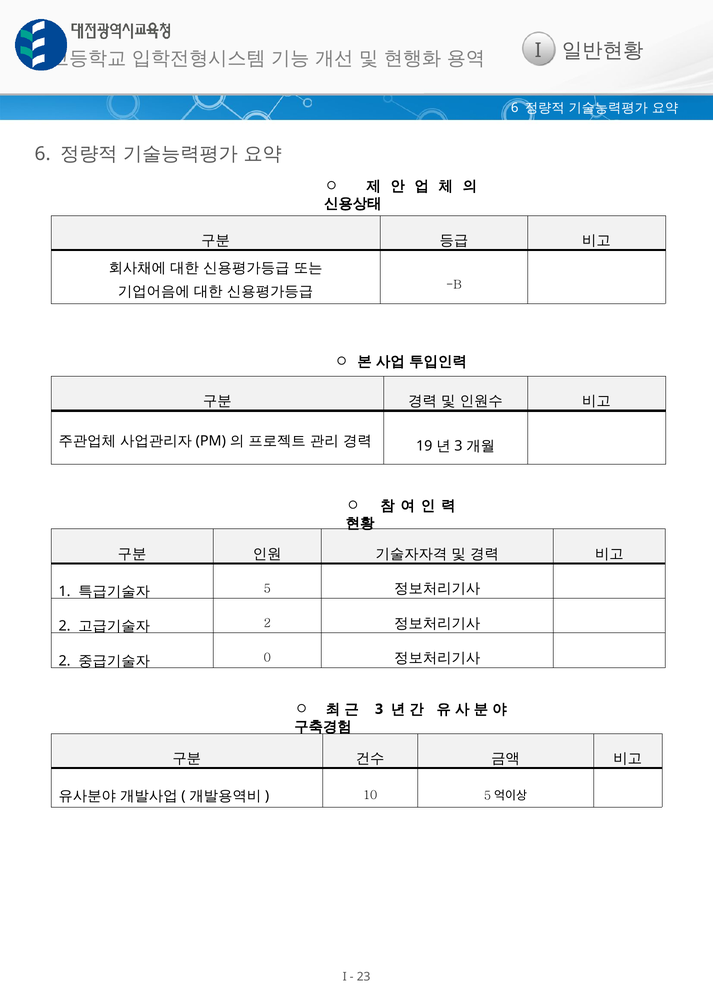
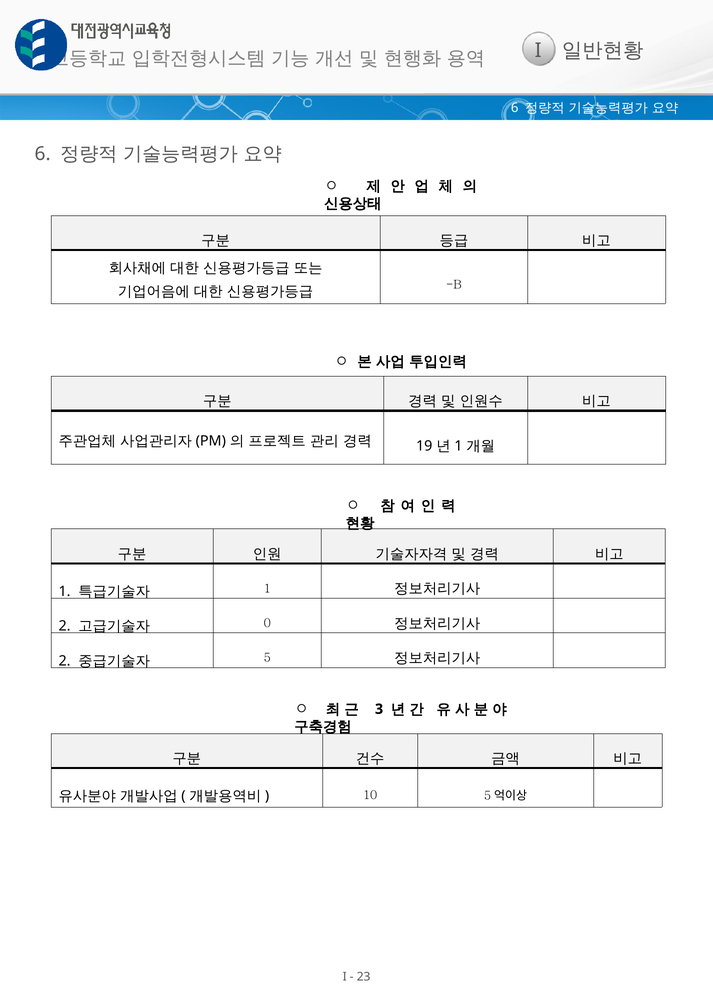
3 at (458, 446): 3 -> 1
5 at (267, 589): 5 -> 1
2 at (267, 624): 2 -> 0
0 at (267, 658): 0 -> 5
